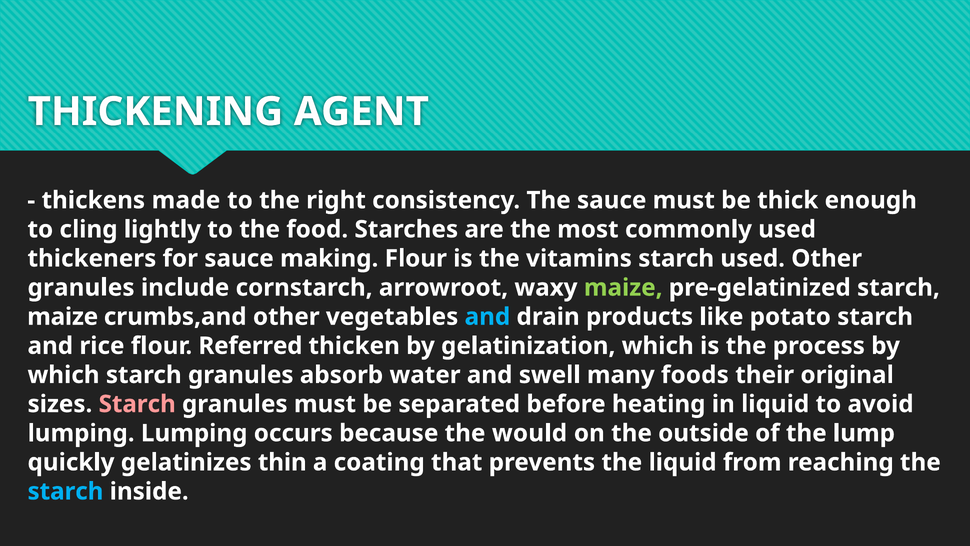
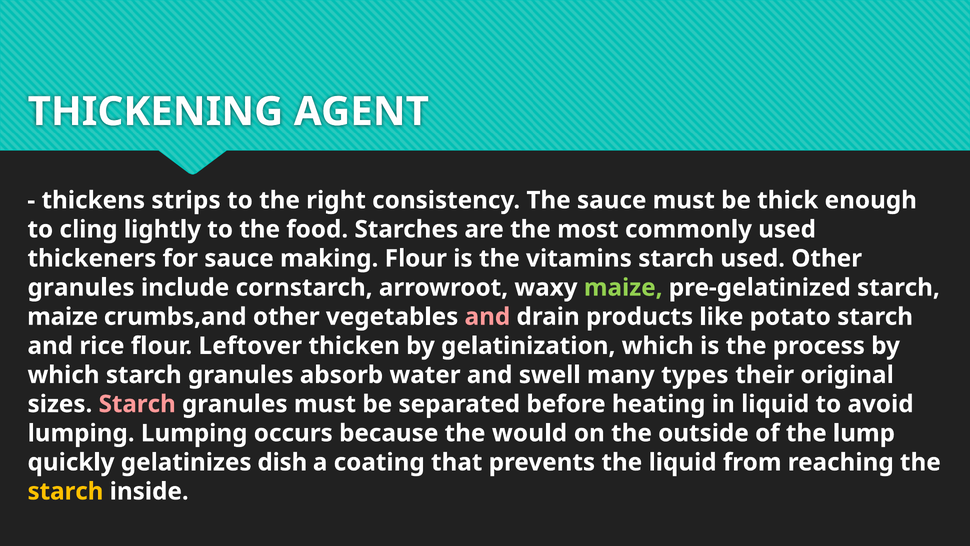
made: made -> strips
and at (487, 317) colour: light blue -> pink
Referred: Referred -> Leftover
foods: foods -> types
thin: thin -> dish
starch at (65, 491) colour: light blue -> yellow
